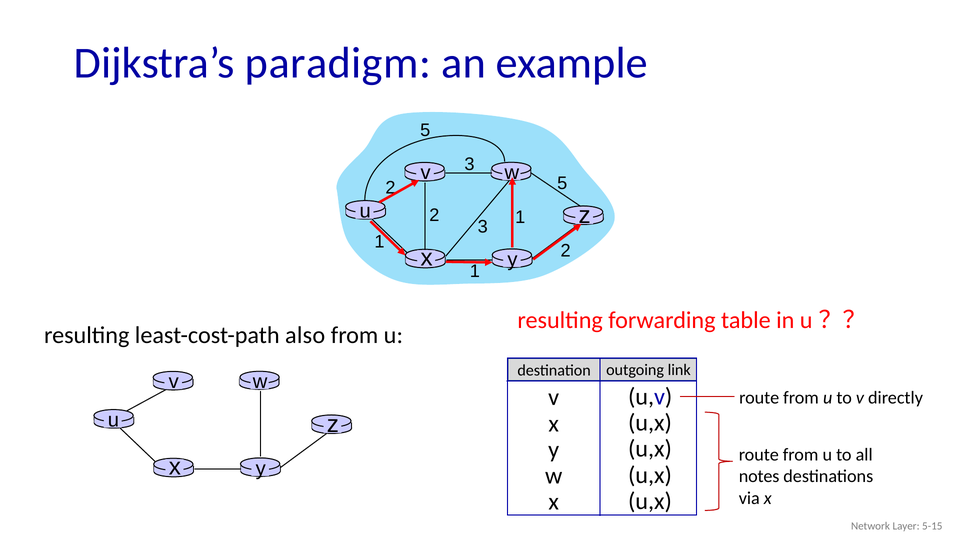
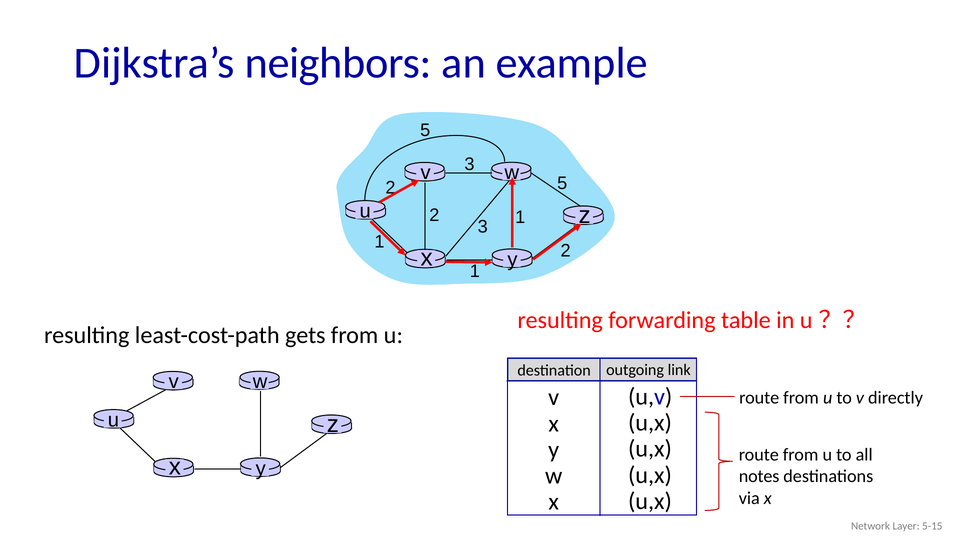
paradigm: paradigm -> neighbors
also: also -> gets
